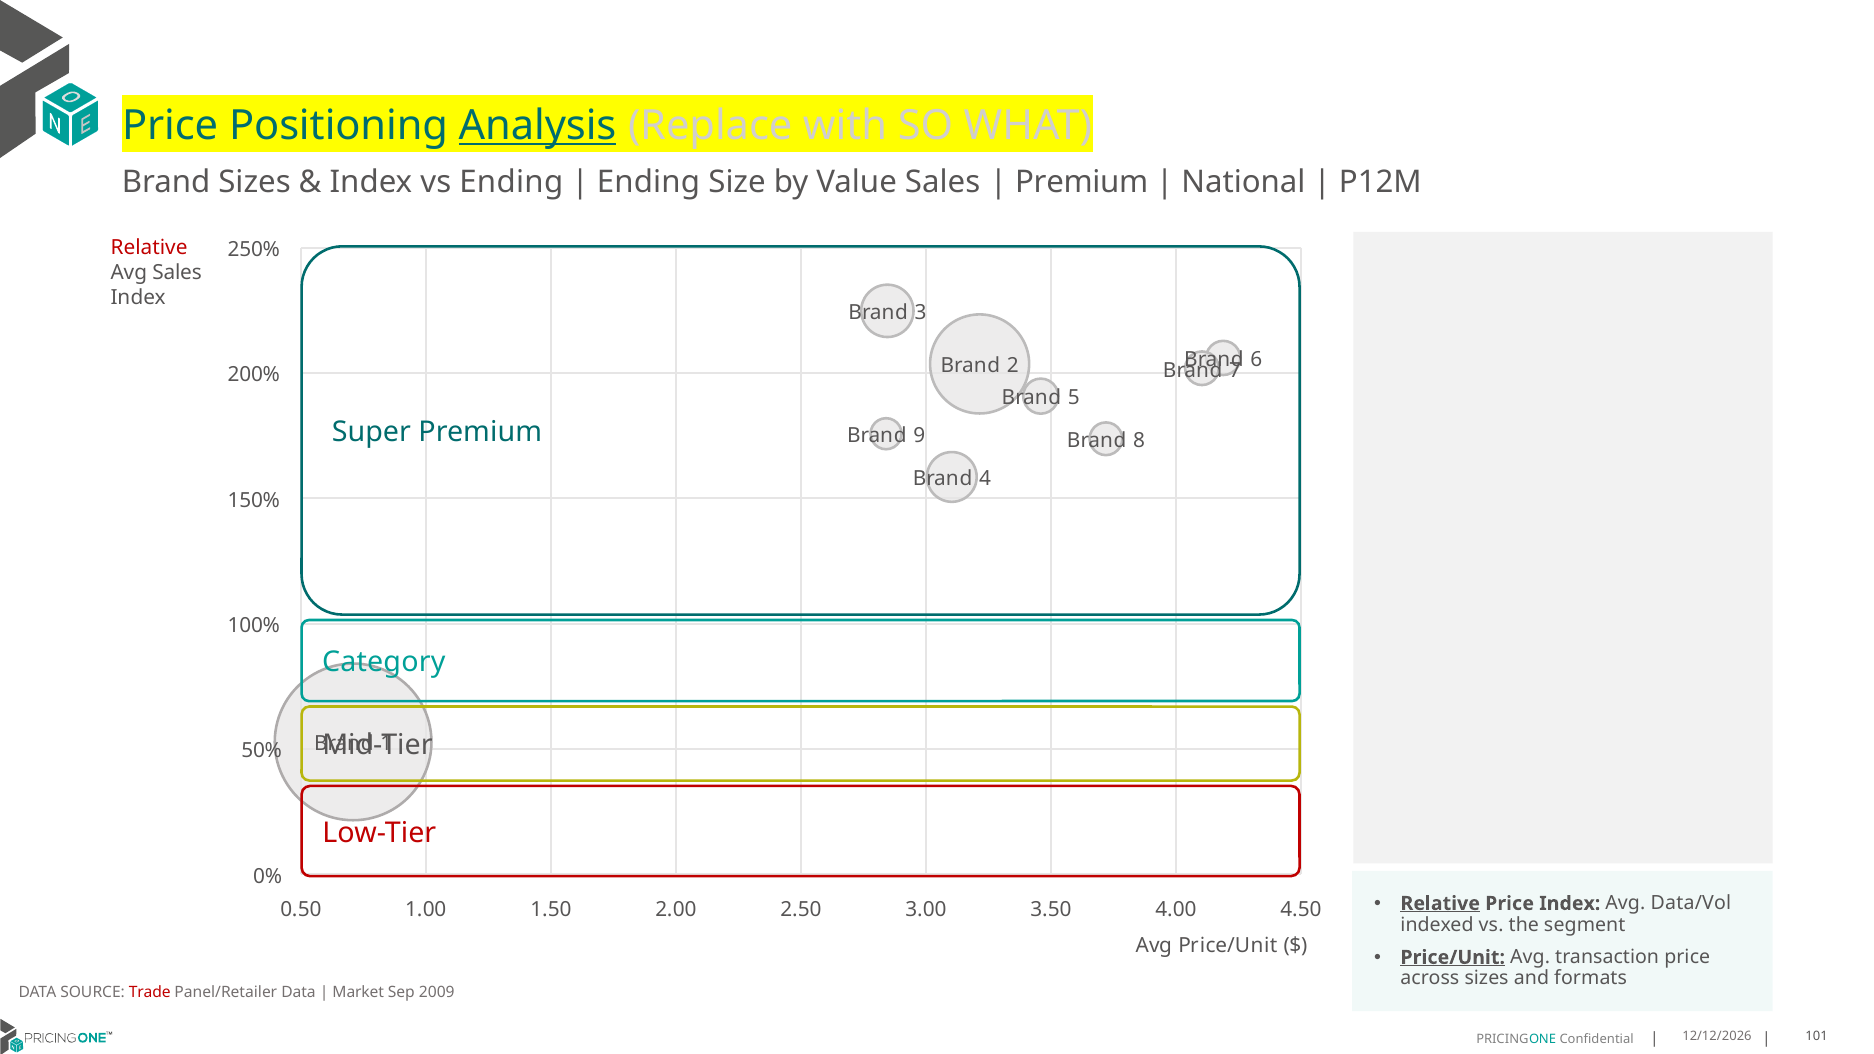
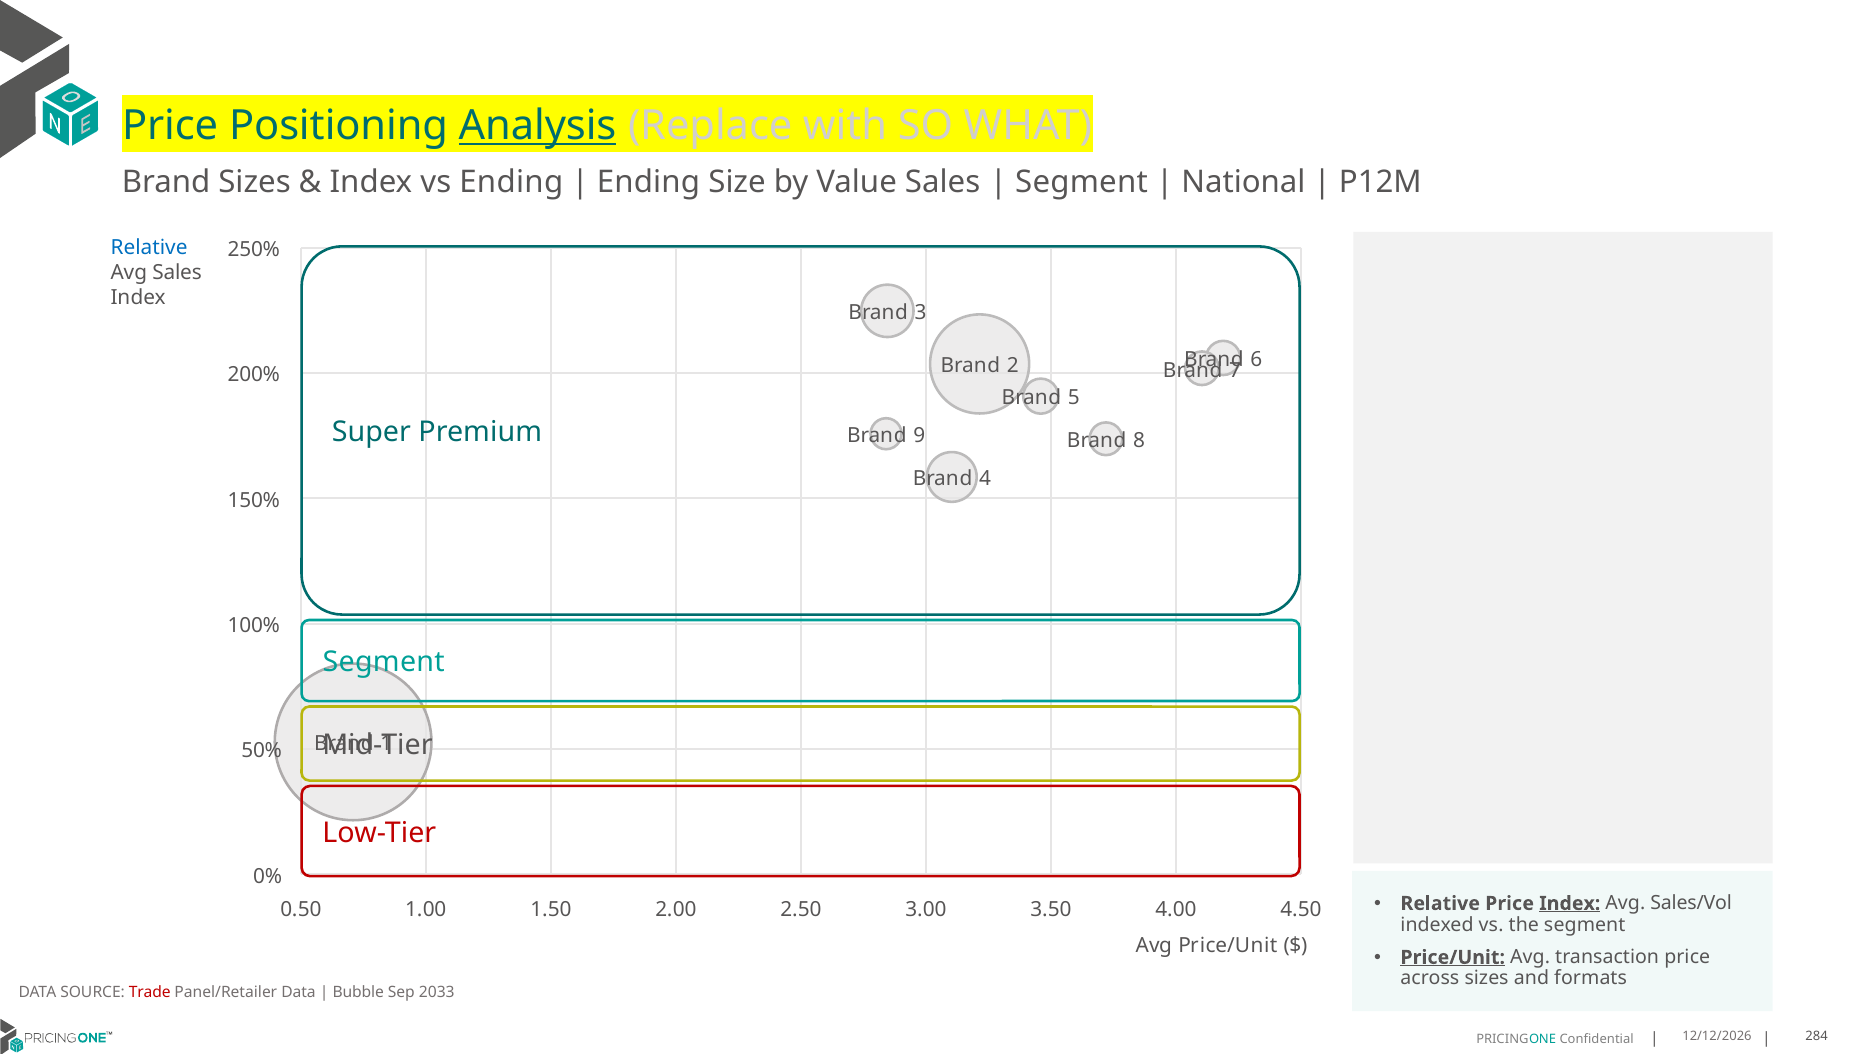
Premium at (1082, 183): Premium -> Segment
Relative at (149, 248) colour: red -> blue
Category at (384, 663): Category -> Segment
Relative at (1440, 904) underline: present -> none
Index at (1570, 904) underline: none -> present
Data/Vol: Data/Vol -> Sales/Vol
Market: Market -> Bubble
2009: 2009 -> 2033
101: 101 -> 284
